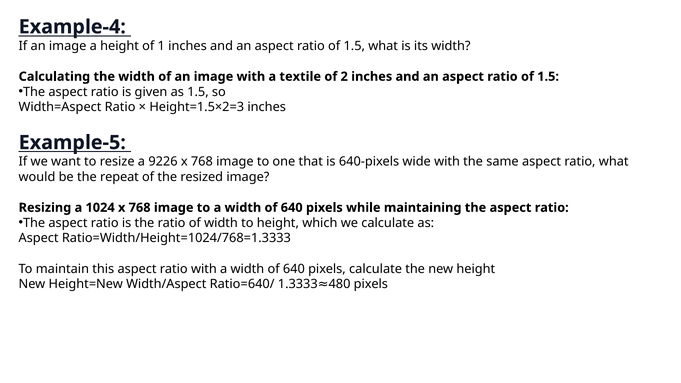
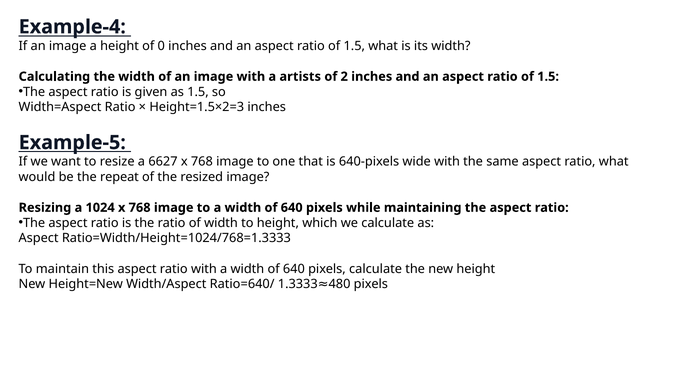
1: 1 -> 0
textile: textile -> artists
9226: 9226 -> 6627
